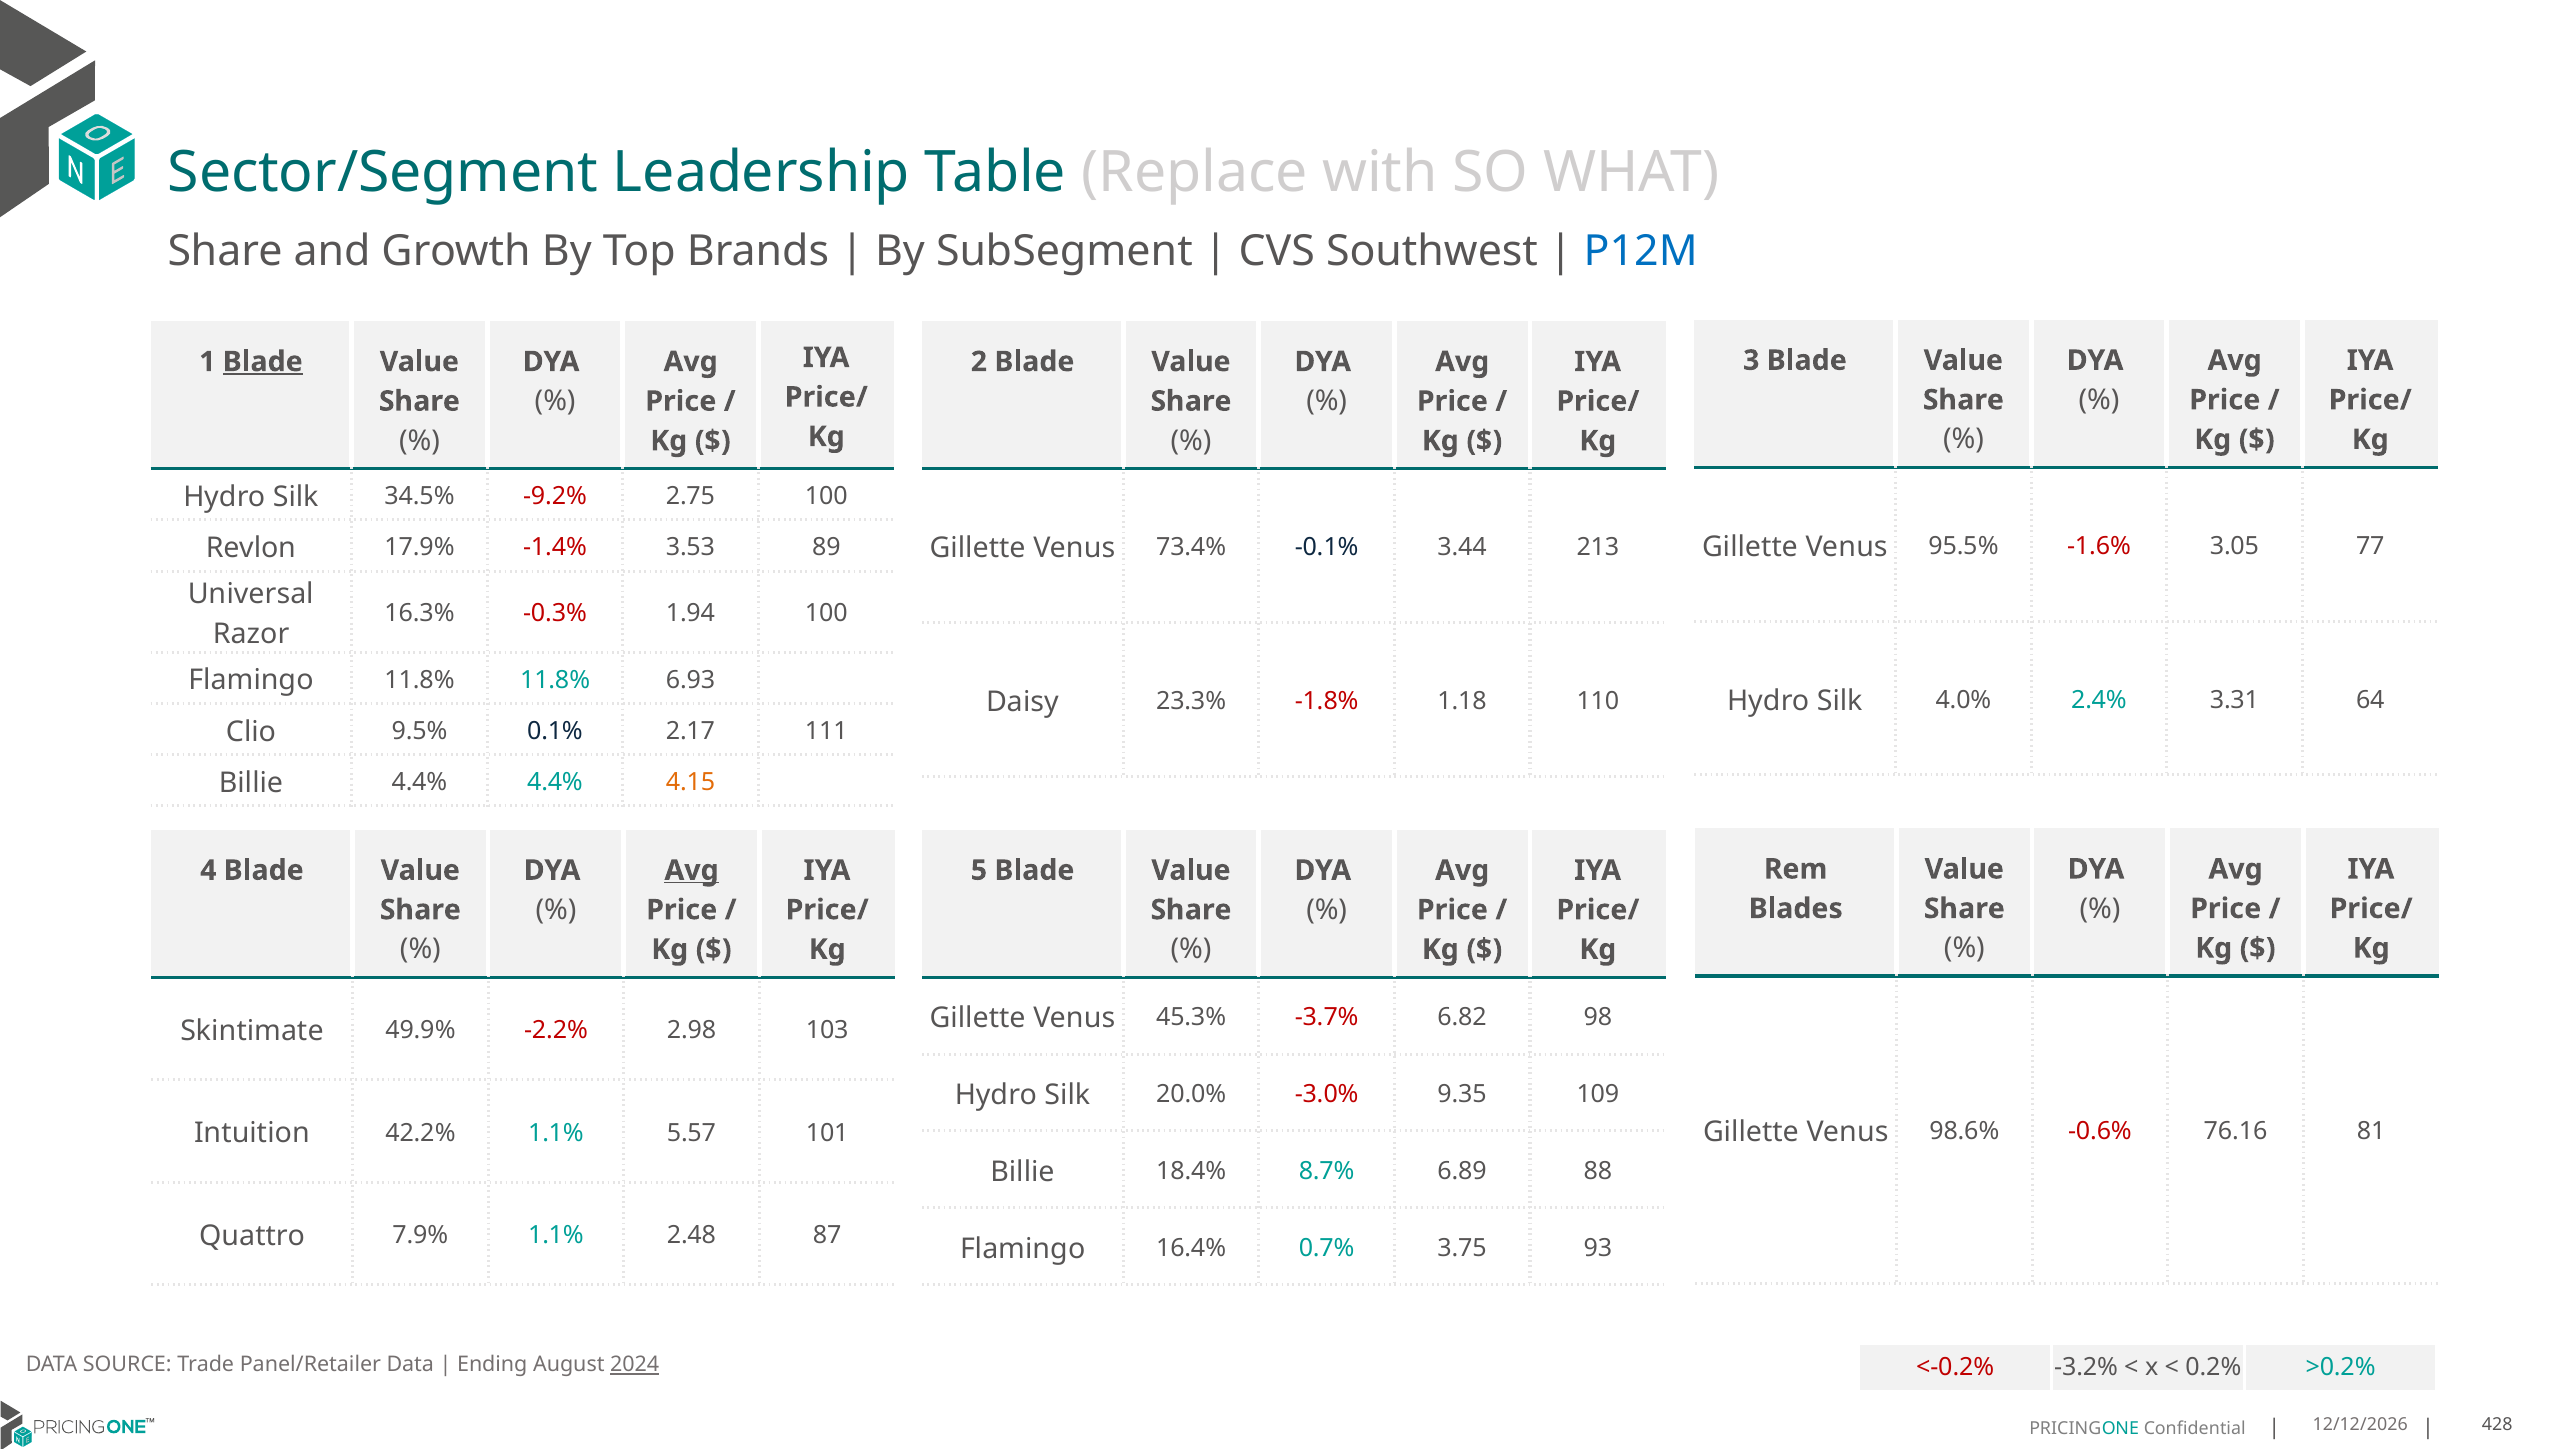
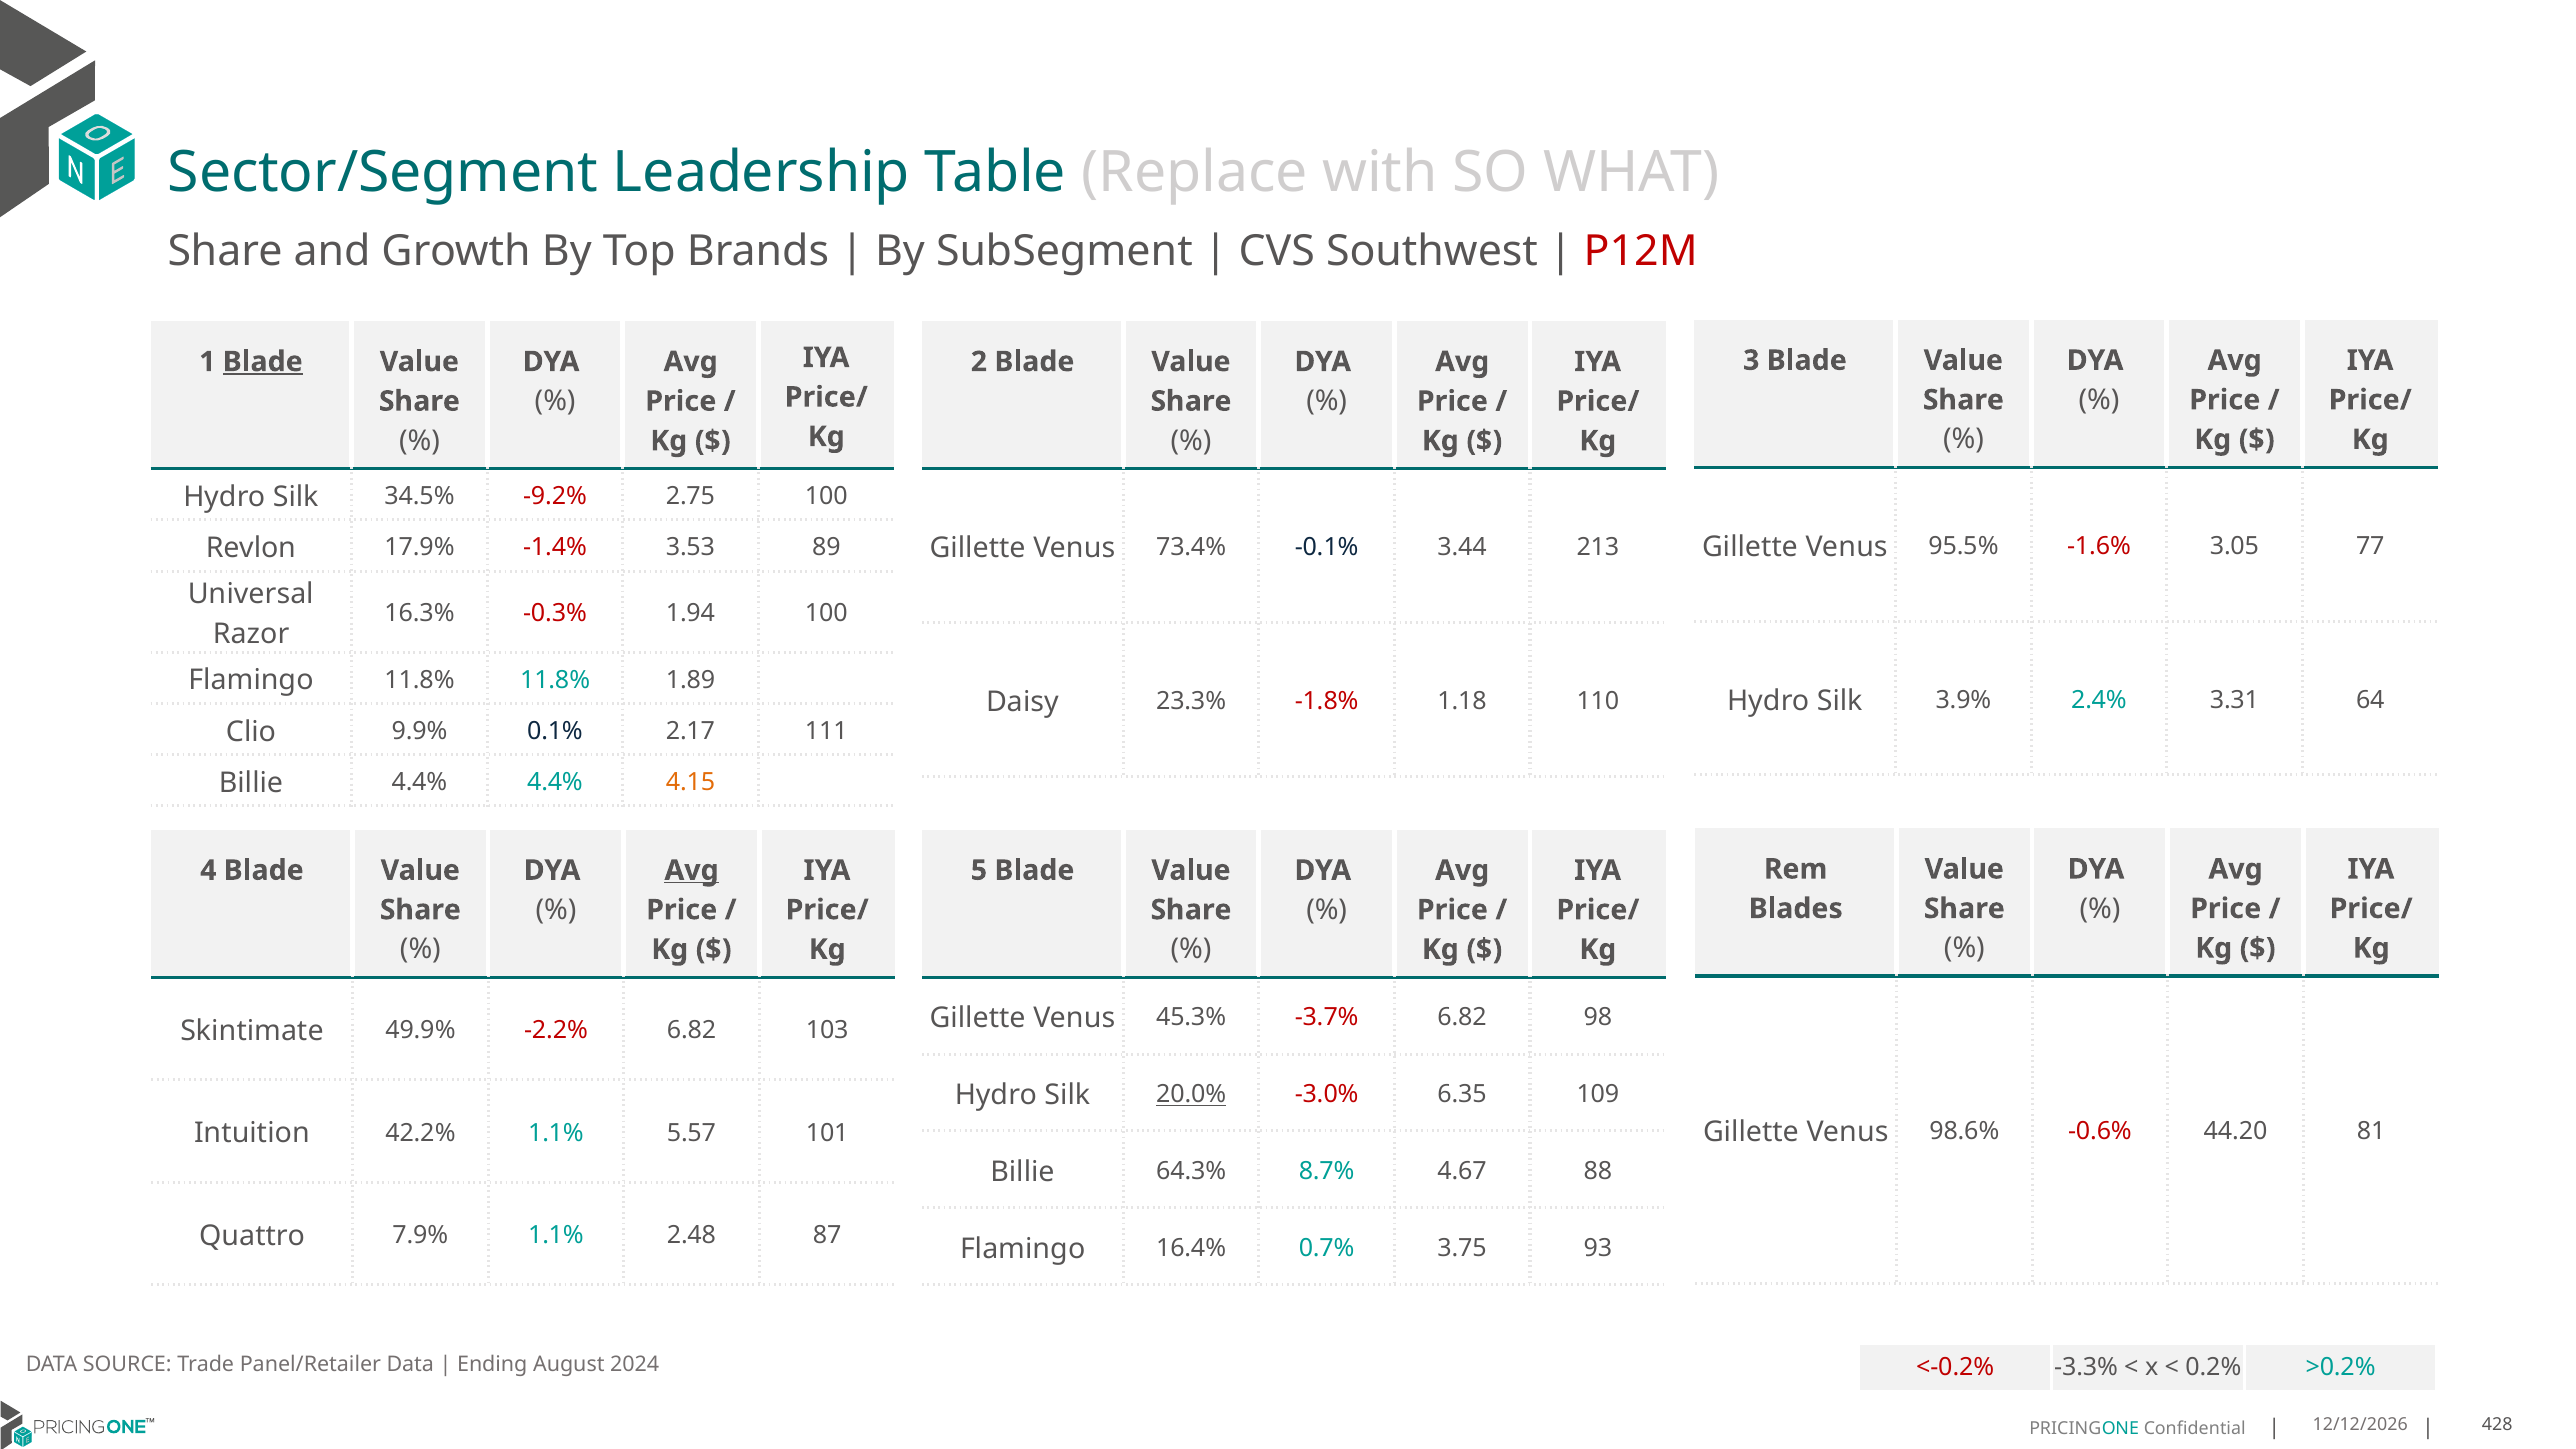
P12M colour: blue -> red
6.93: 6.93 -> 1.89
4.0%: 4.0% -> 3.9%
9.5%: 9.5% -> 9.9%
-2.2% 2.98: 2.98 -> 6.82
20.0% underline: none -> present
9.35: 9.35 -> 6.35
76.16: 76.16 -> 44.20
18.4%: 18.4% -> 64.3%
6.89: 6.89 -> 4.67
2024 underline: present -> none
-3.2%: -3.2% -> -3.3%
